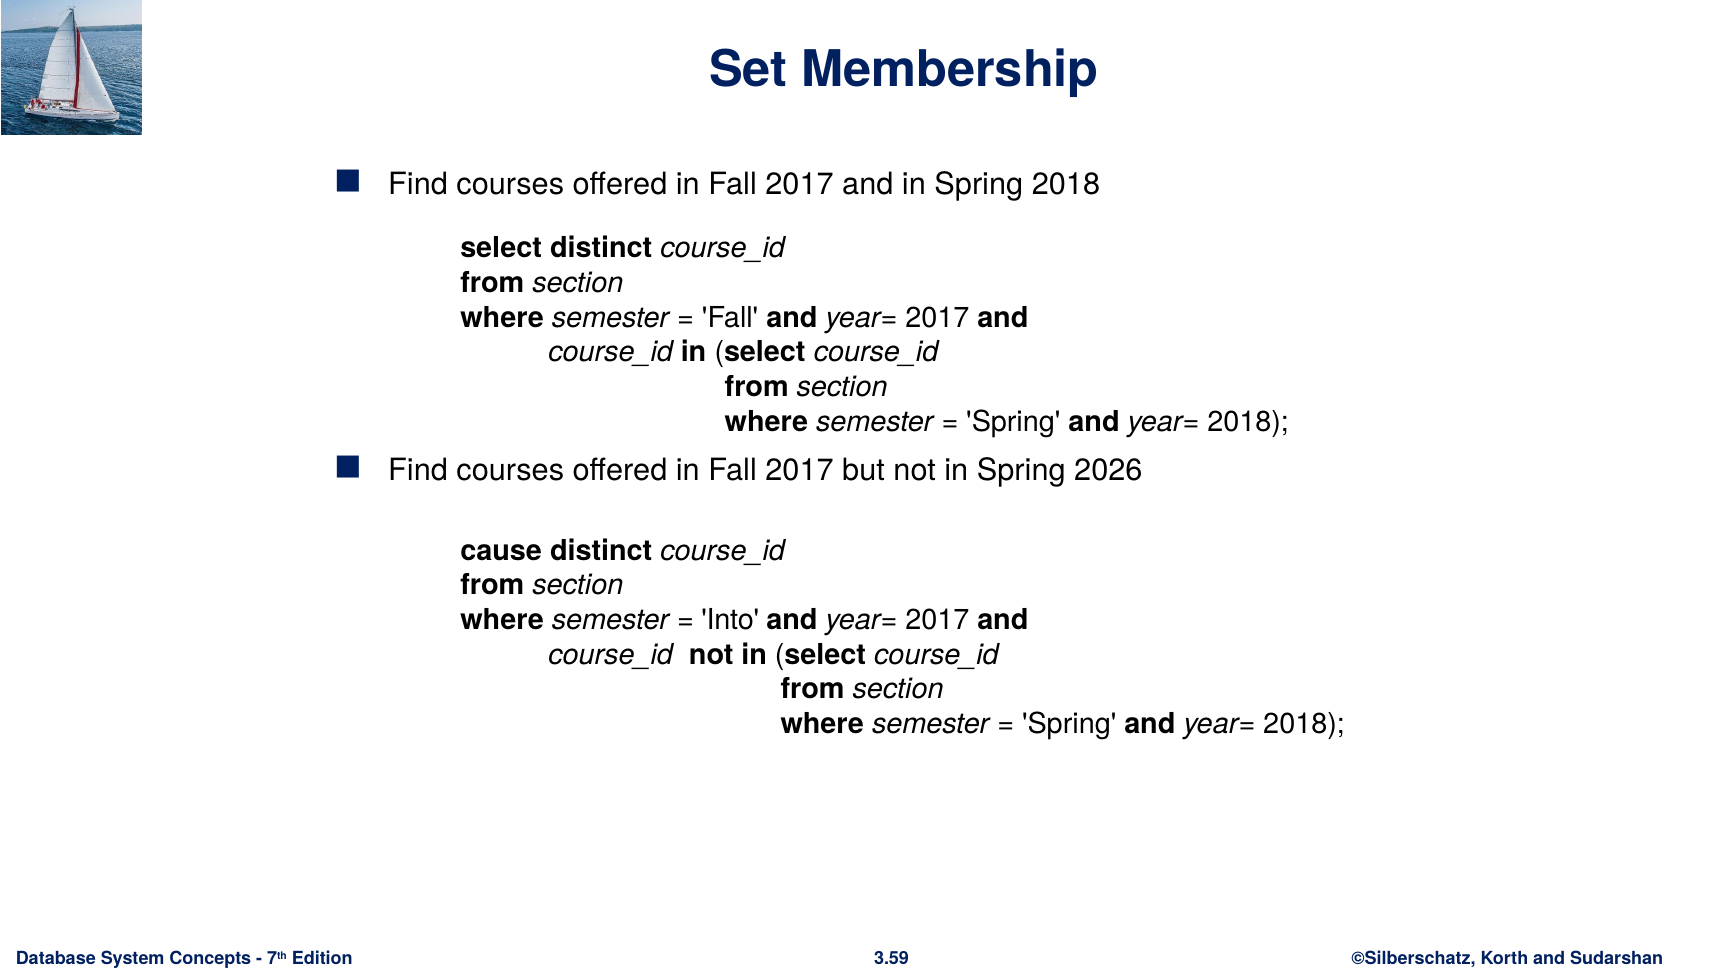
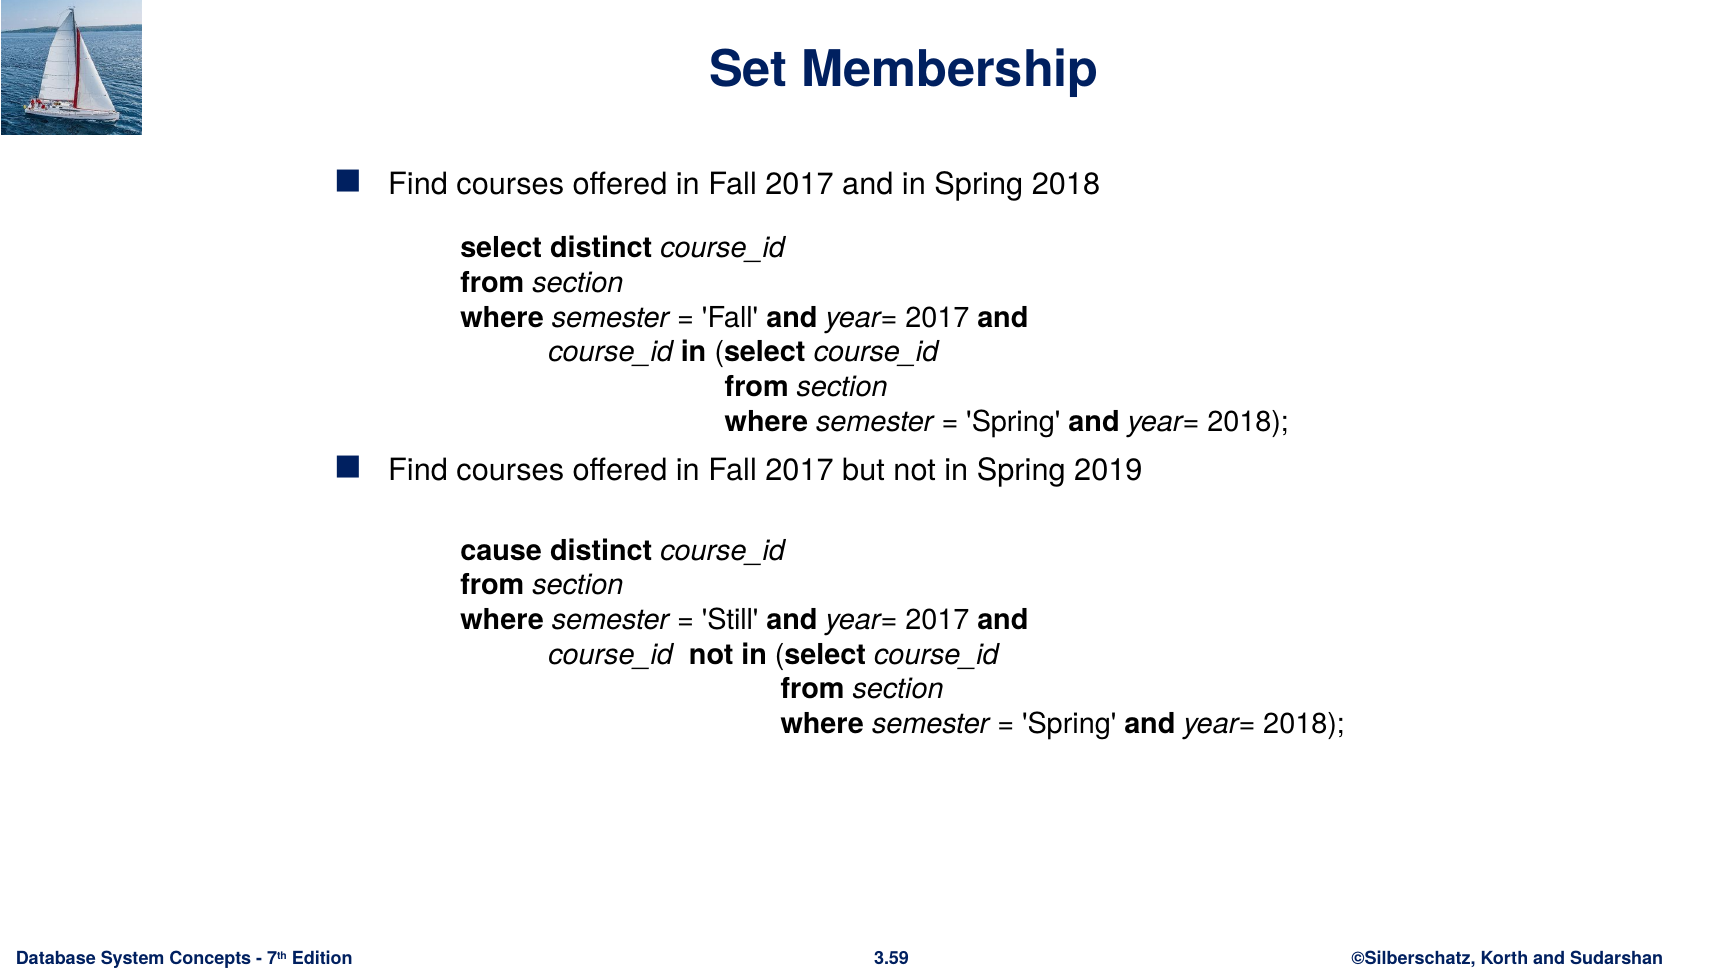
2026: 2026 -> 2019
Into: Into -> Still
